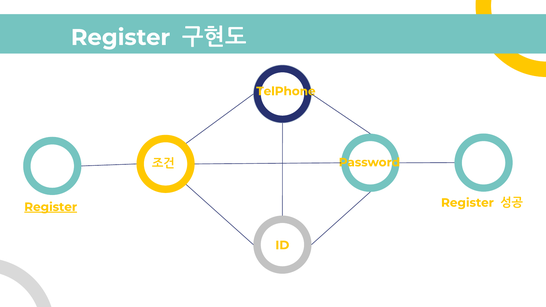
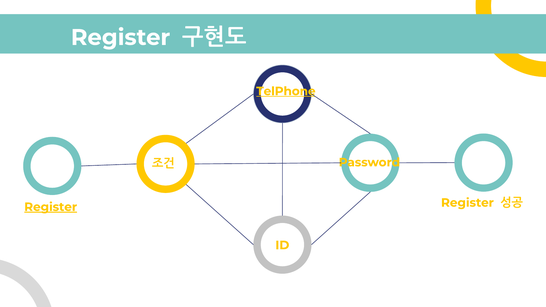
TelPhone underline: none -> present
